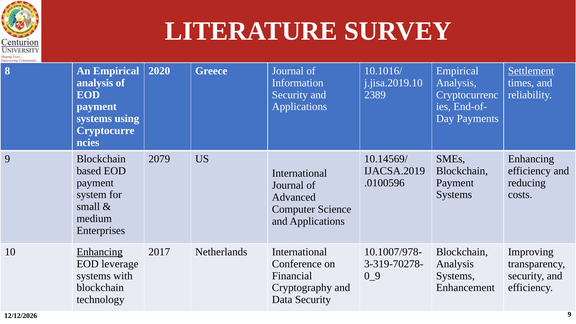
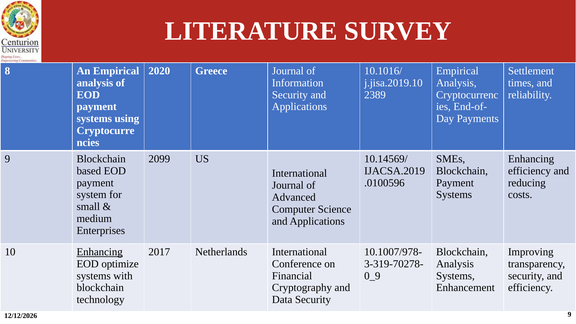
Settlement underline: present -> none
2079: 2079 -> 2099
leverage: leverage -> optimize
